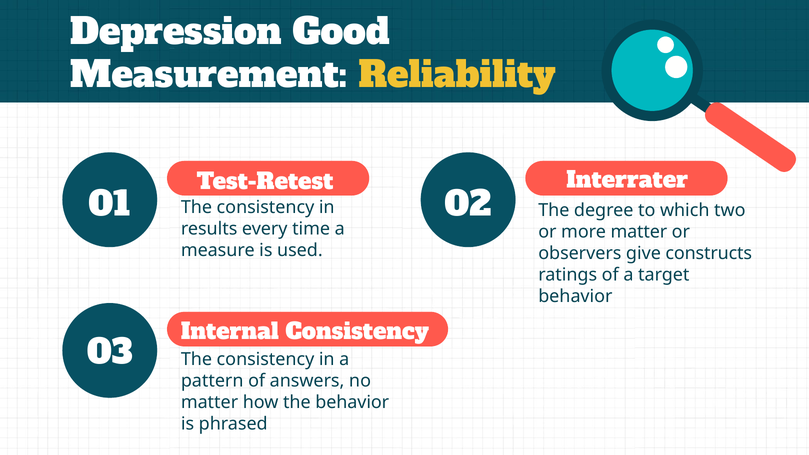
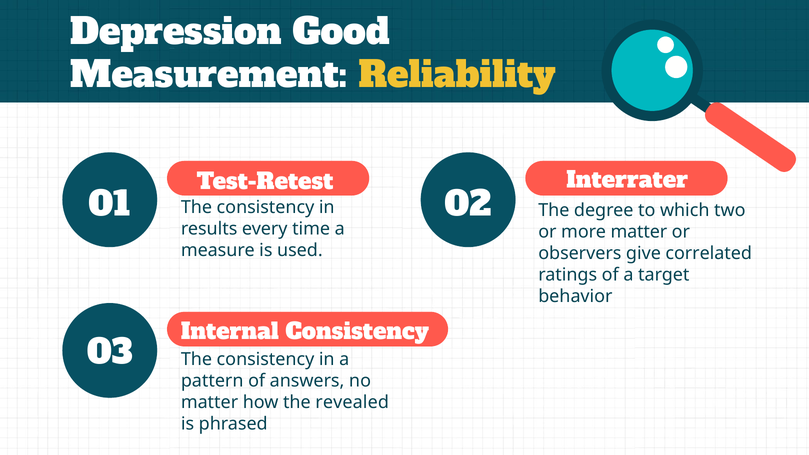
constructs: constructs -> correlated
the behavior: behavior -> revealed
